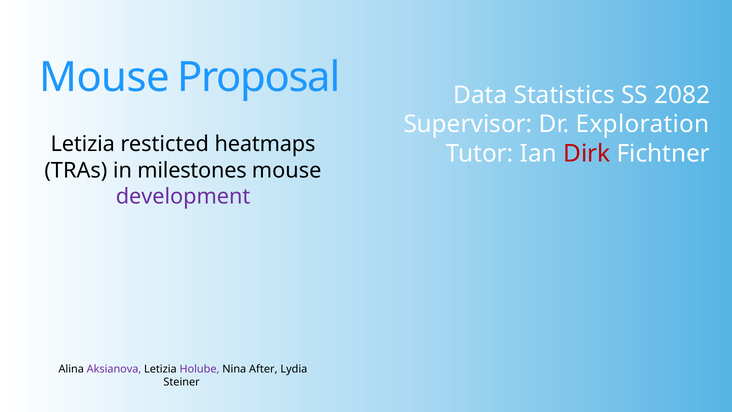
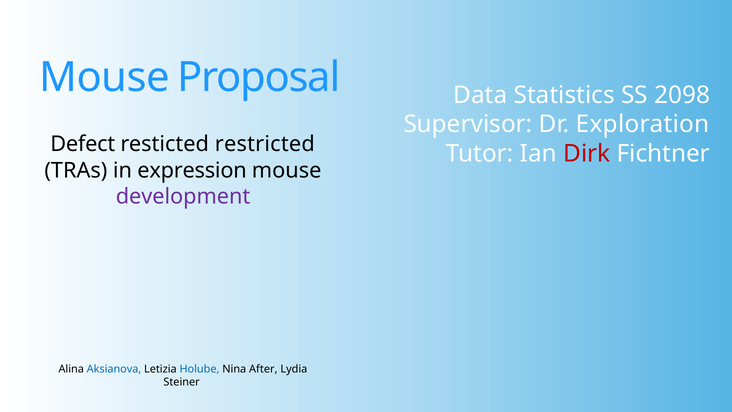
2082: 2082 -> 2098
Letizia at (83, 144): Letizia -> Defect
heatmaps: heatmaps -> restricted
milestones: milestones -> expression
Aksianova colour: purple -> blue
Holube colour: purple -> blue
